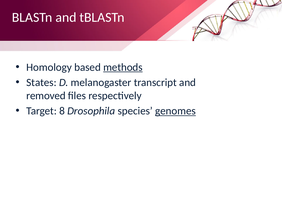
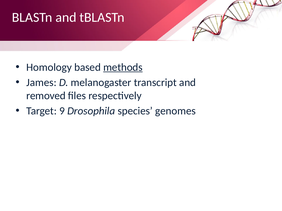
States: States -> James
8: 8 -> 9
genomes underline: present -> none
